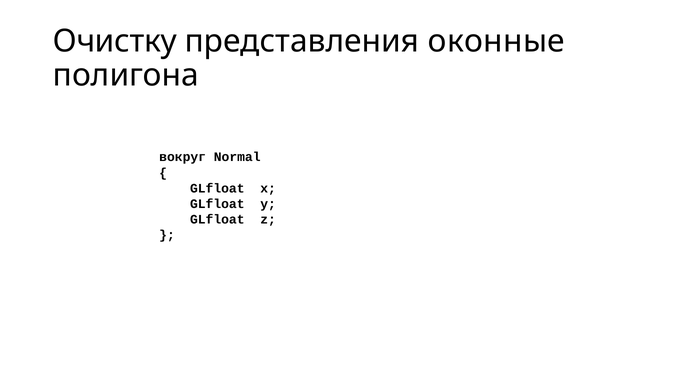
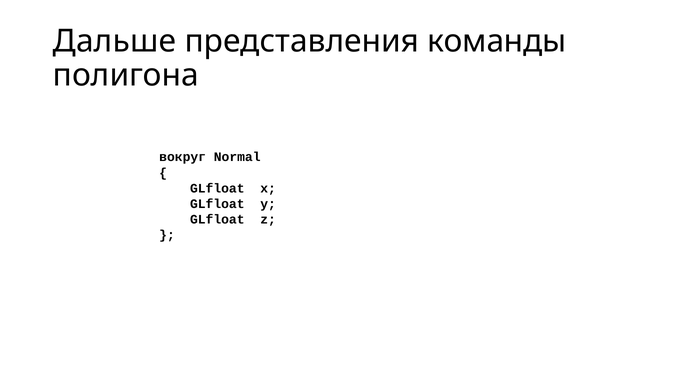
Очистку: Очистку -> Дальше
оконные: оконные -> команды
